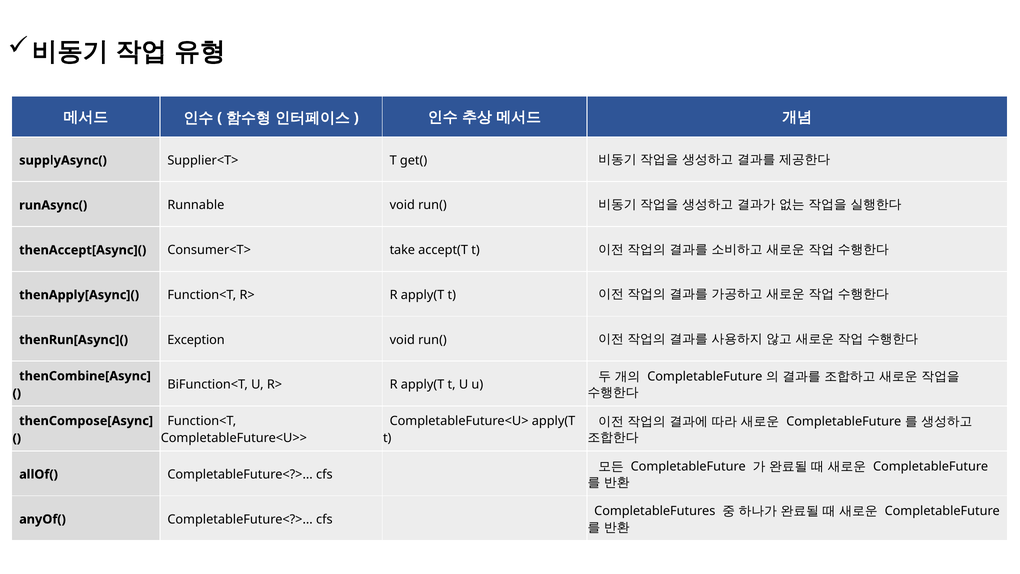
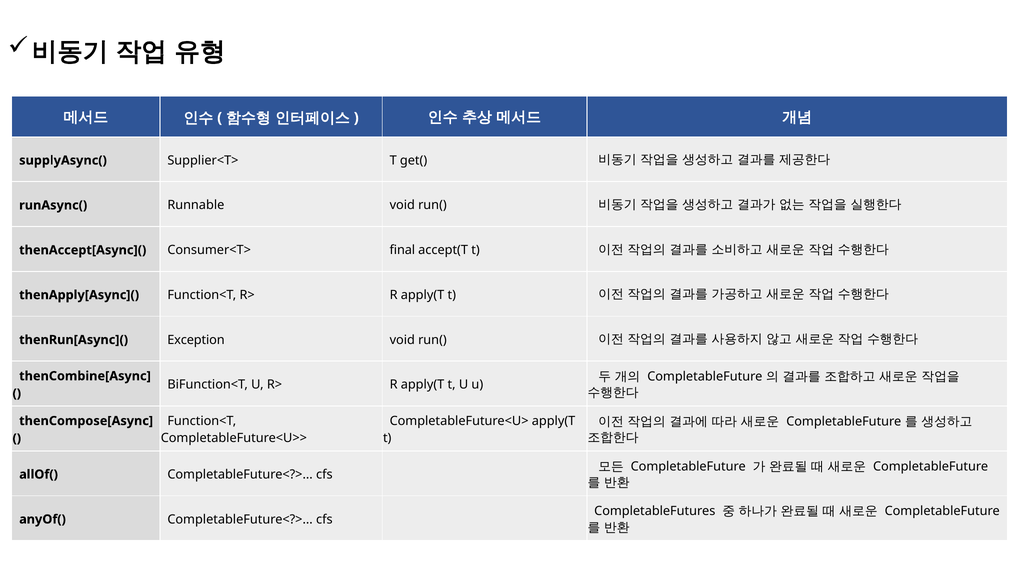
take: take -> final
